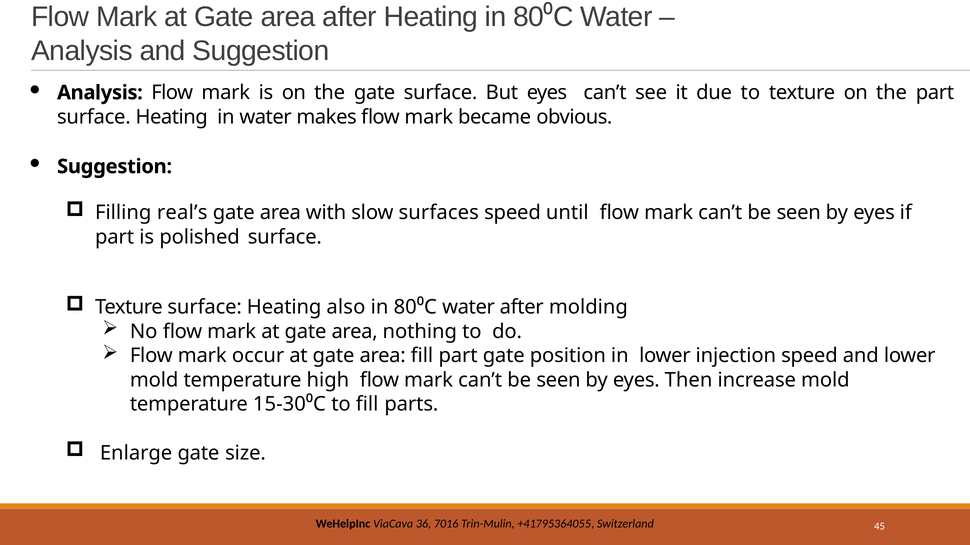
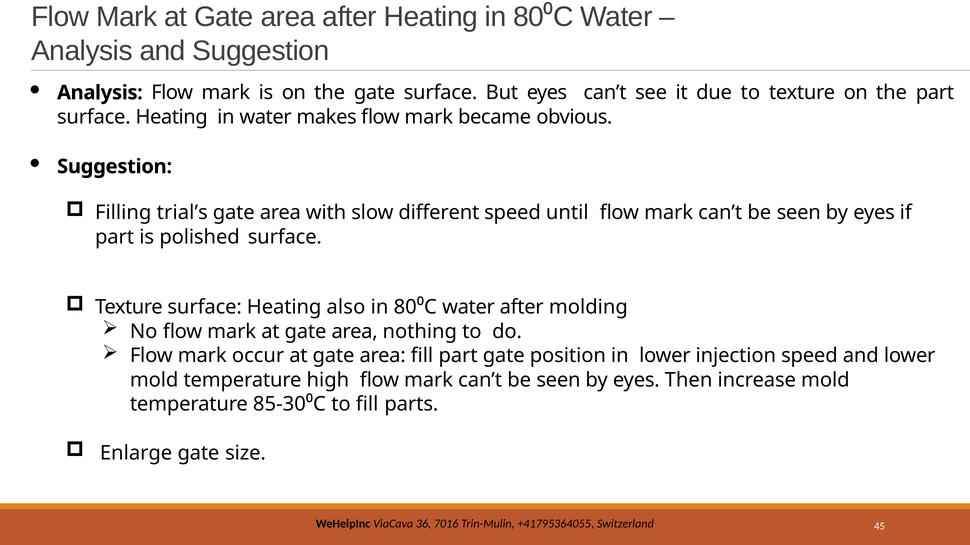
real’s: real’s -> trial’s
surfaces: surfaces -> different
15-30⁰C: 15-30⁰C -> 85-30⁰C
